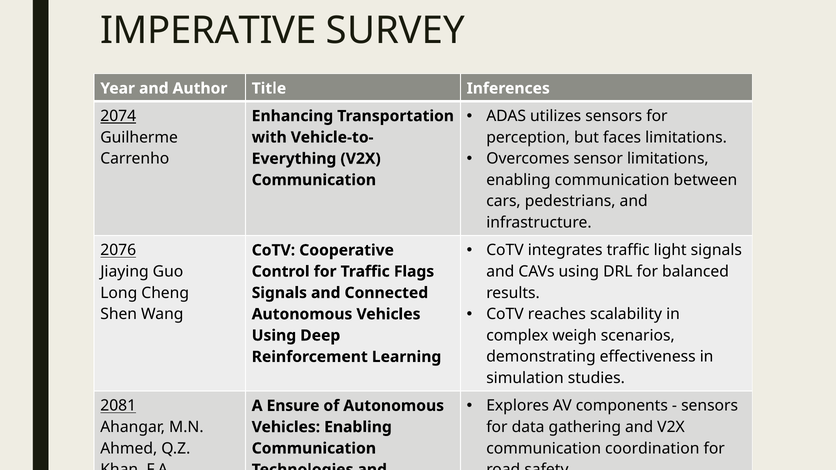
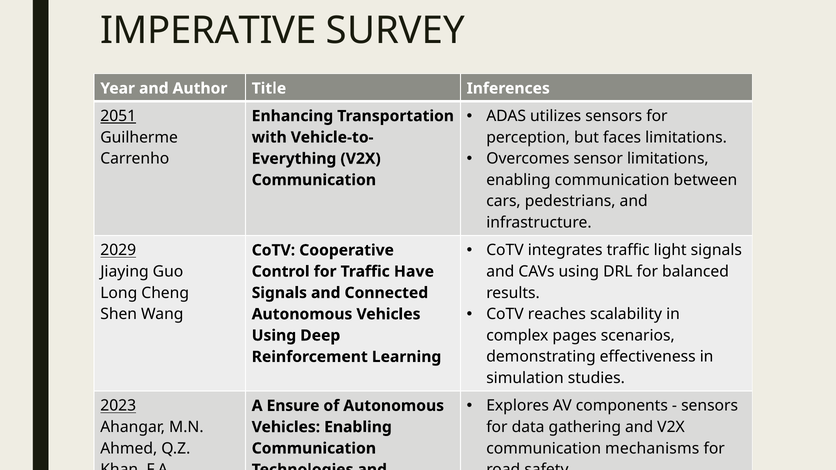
2074: 2074 -> 2051
2076: 2076 -> 2029
Flags: Flags -> Have
weigh: weigh -> pages
2081: 2081 -> 2023
coordination: coordination -> mechanisms
